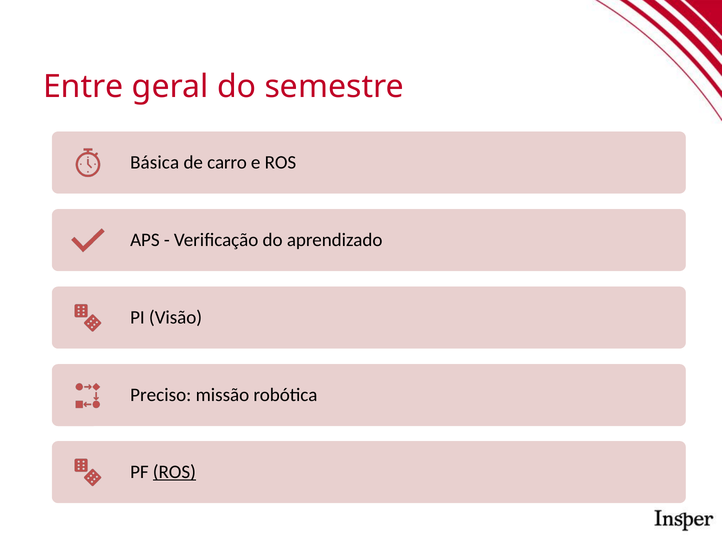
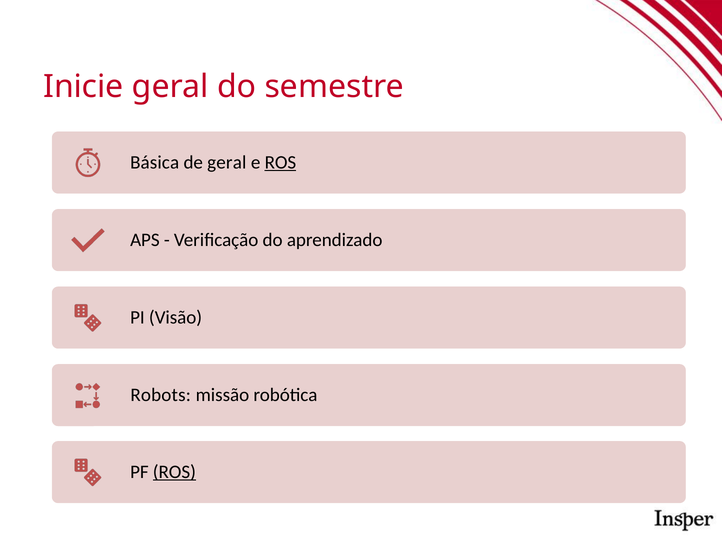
Entre: Entre -> Inicie
de carro: carro -> geral
ROS at (280, 163) underline: none -> present
Preciso: Preciso -> Robots
